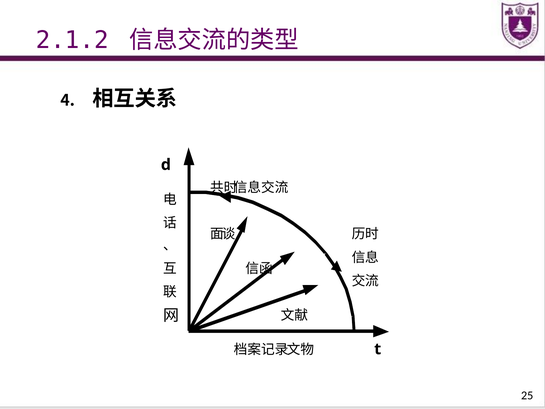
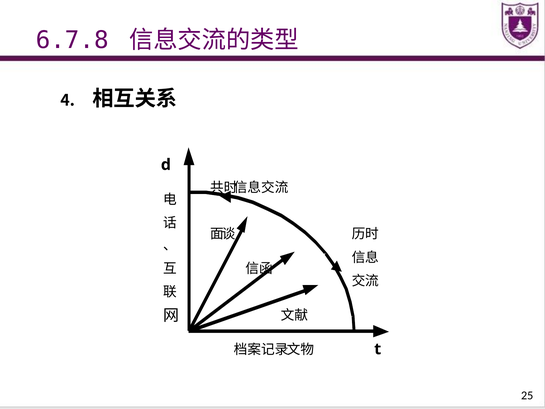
2.1.2: 2.1.2 -> 6.7.8
